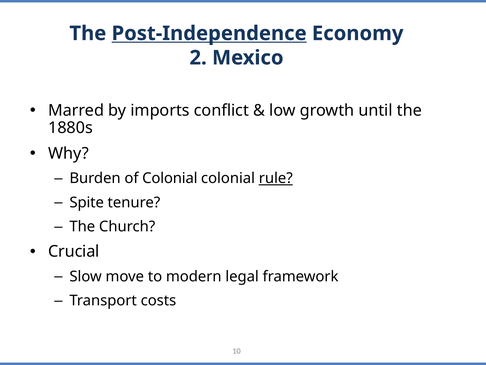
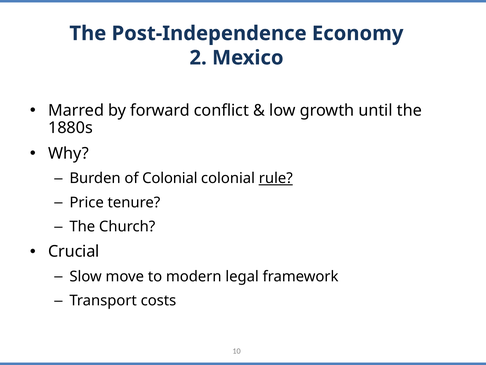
Post-Independence underline: present -> none
imports: imports -> forward
Spite: Spite -> Price
